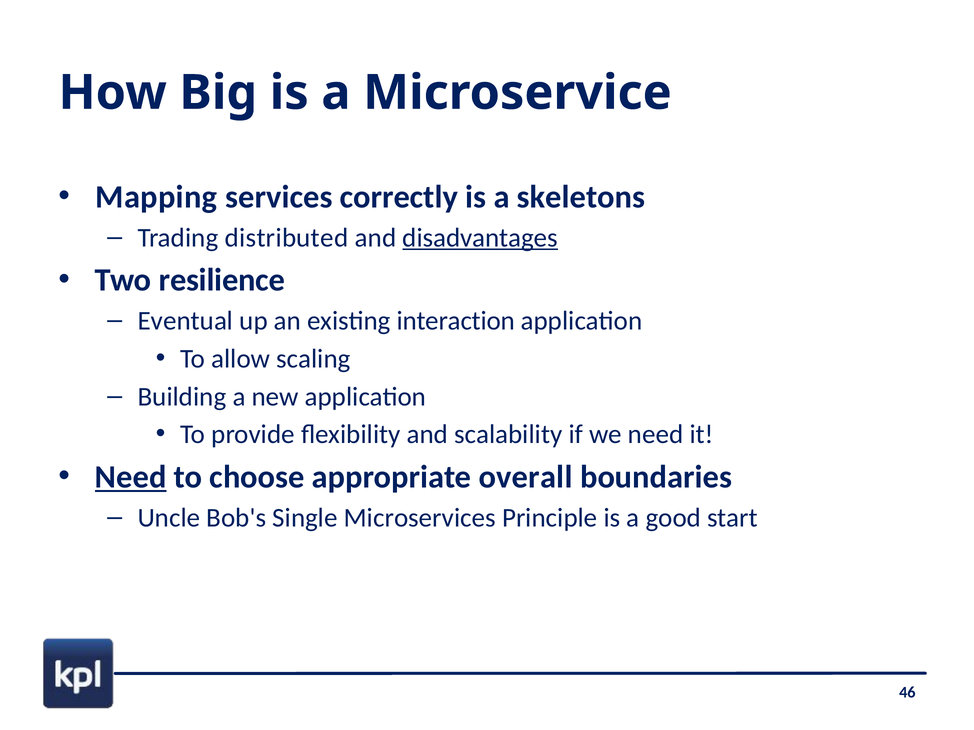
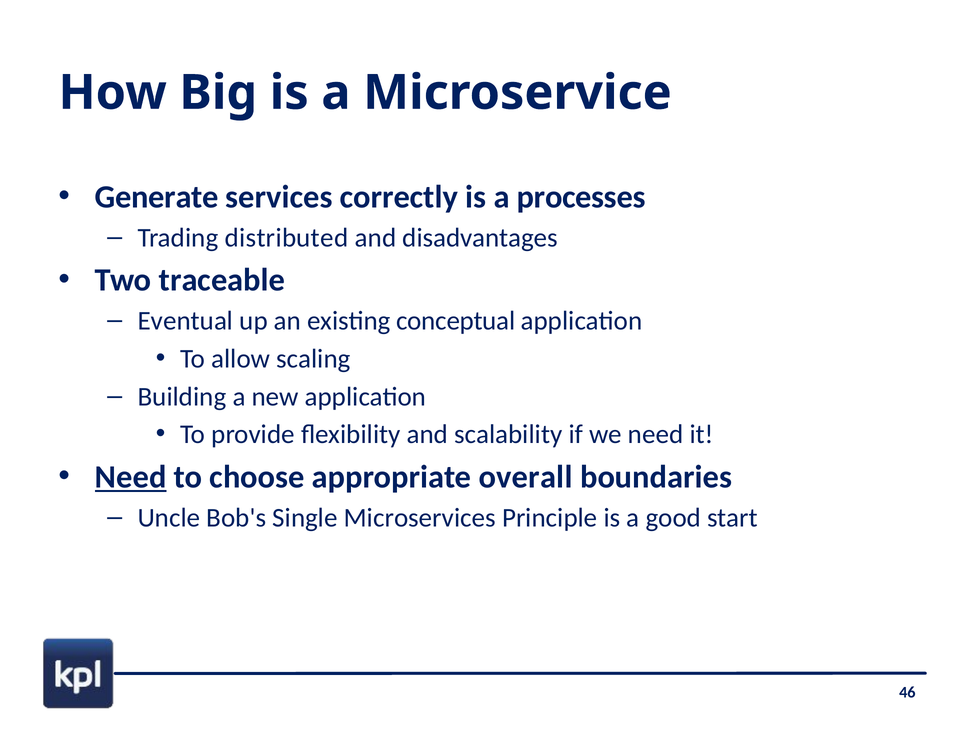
Mapping: Mapping -> Generate
skeletons: skeletons -> processes
disadvantages underline: present -> none
resilience: resilience -> traceable
interaction: interaction -> conceptual
